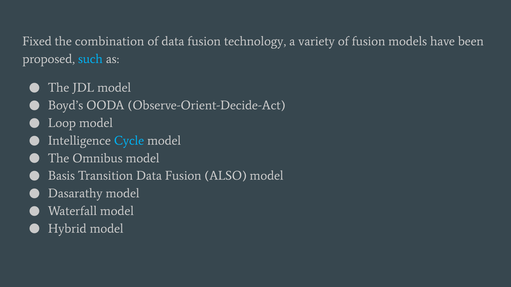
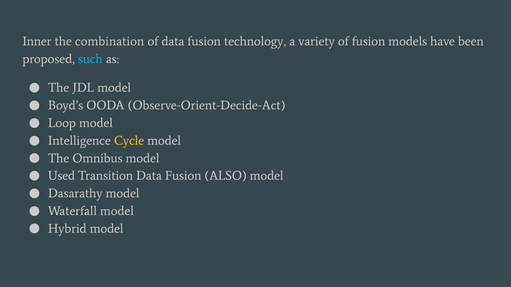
Fixed: Fixed -> Inner
Cycle colour: light blue -> yellow
Basis: Basis -> Used
